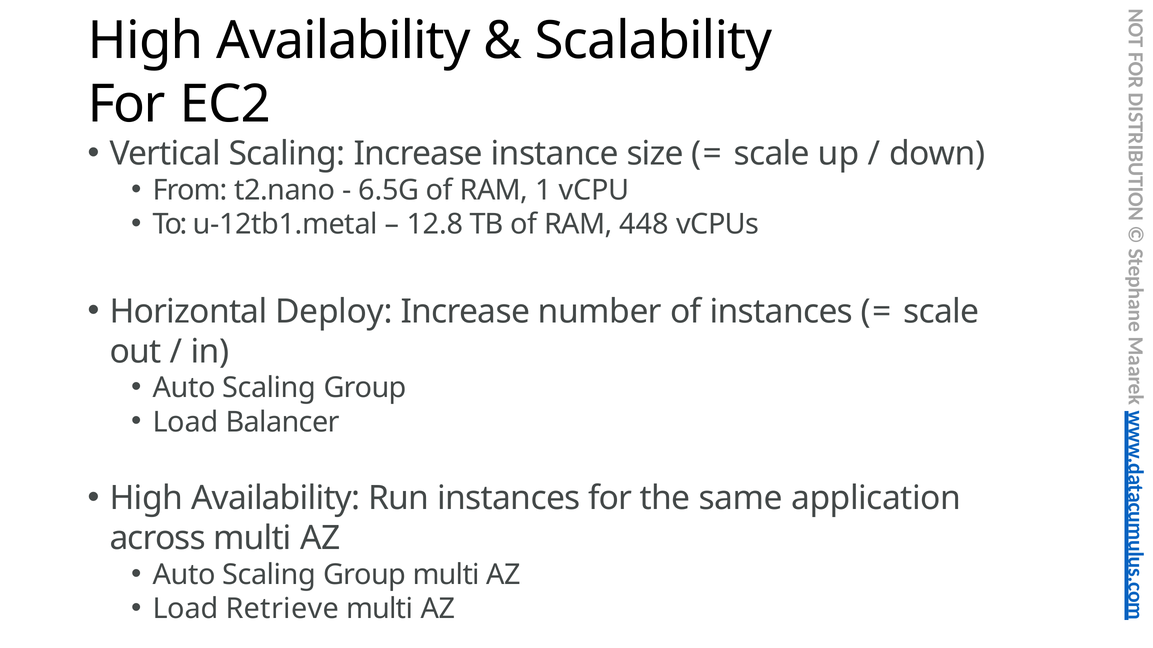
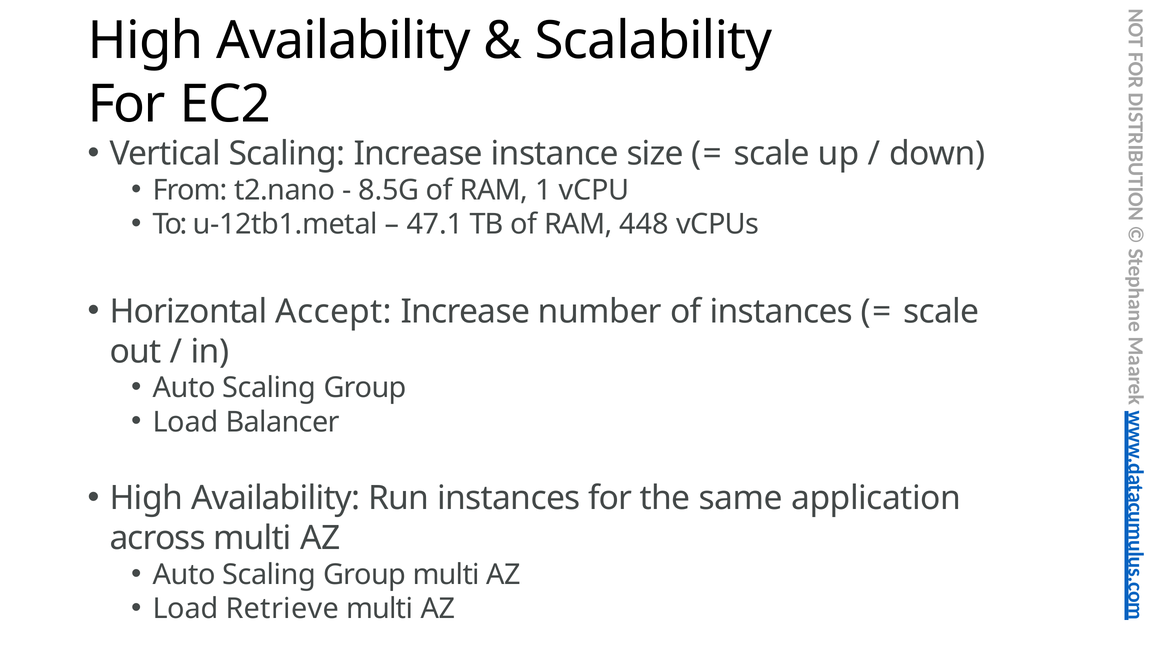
6.5G: 6.5G -> 8.5G
12.8: 12.8 -> 47.1
Deploy: Deploy -> Accept
